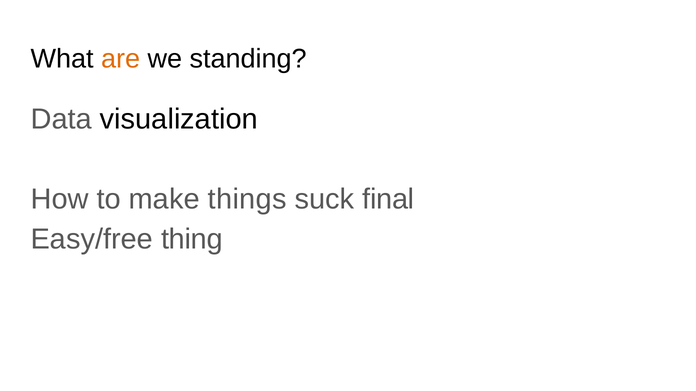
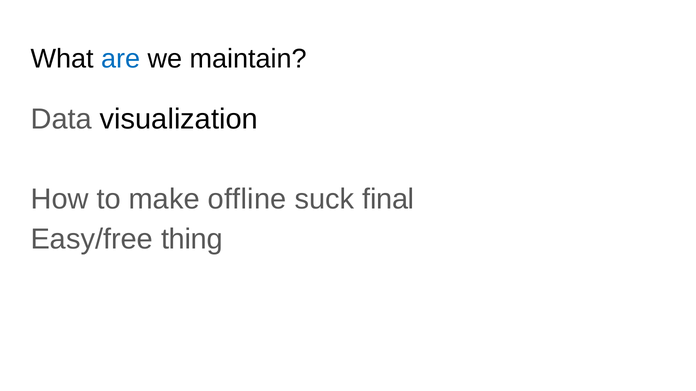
are colour: orange -> blue
standing: standing -> maintain
things: things -> offline
